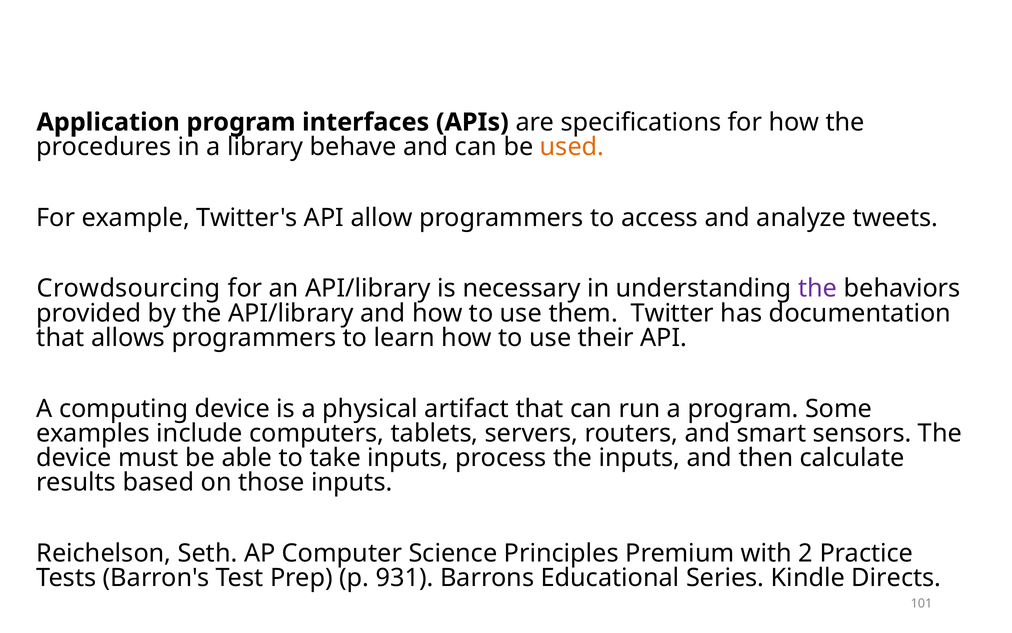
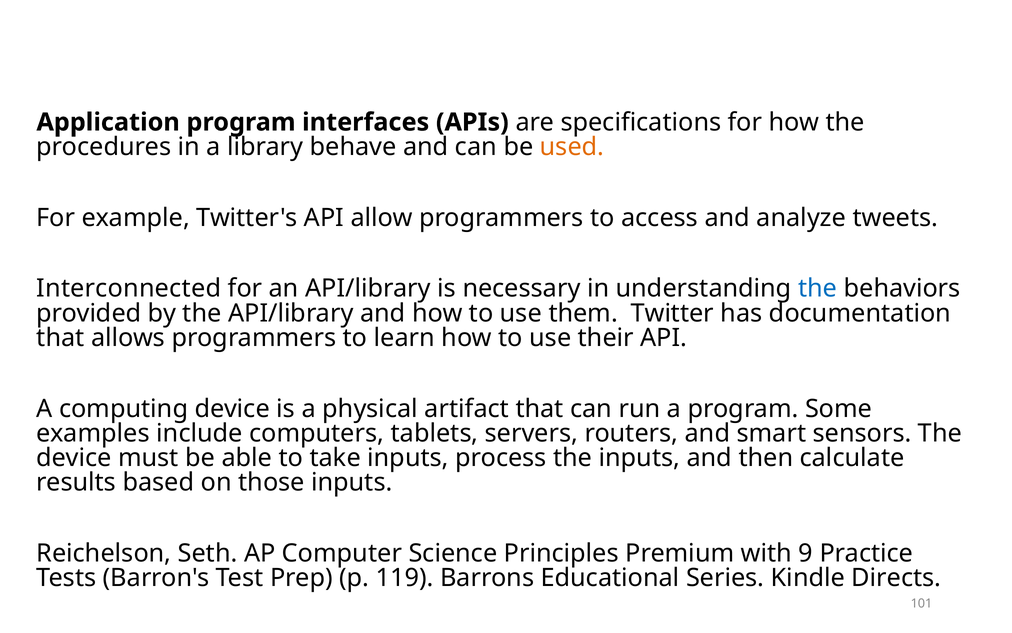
Crowdsourcing: Crowdsourcing -> Interconnected
the at (818, 288) colour: purple -> blue
2: 2 -> 9
931: 931 -> 119
